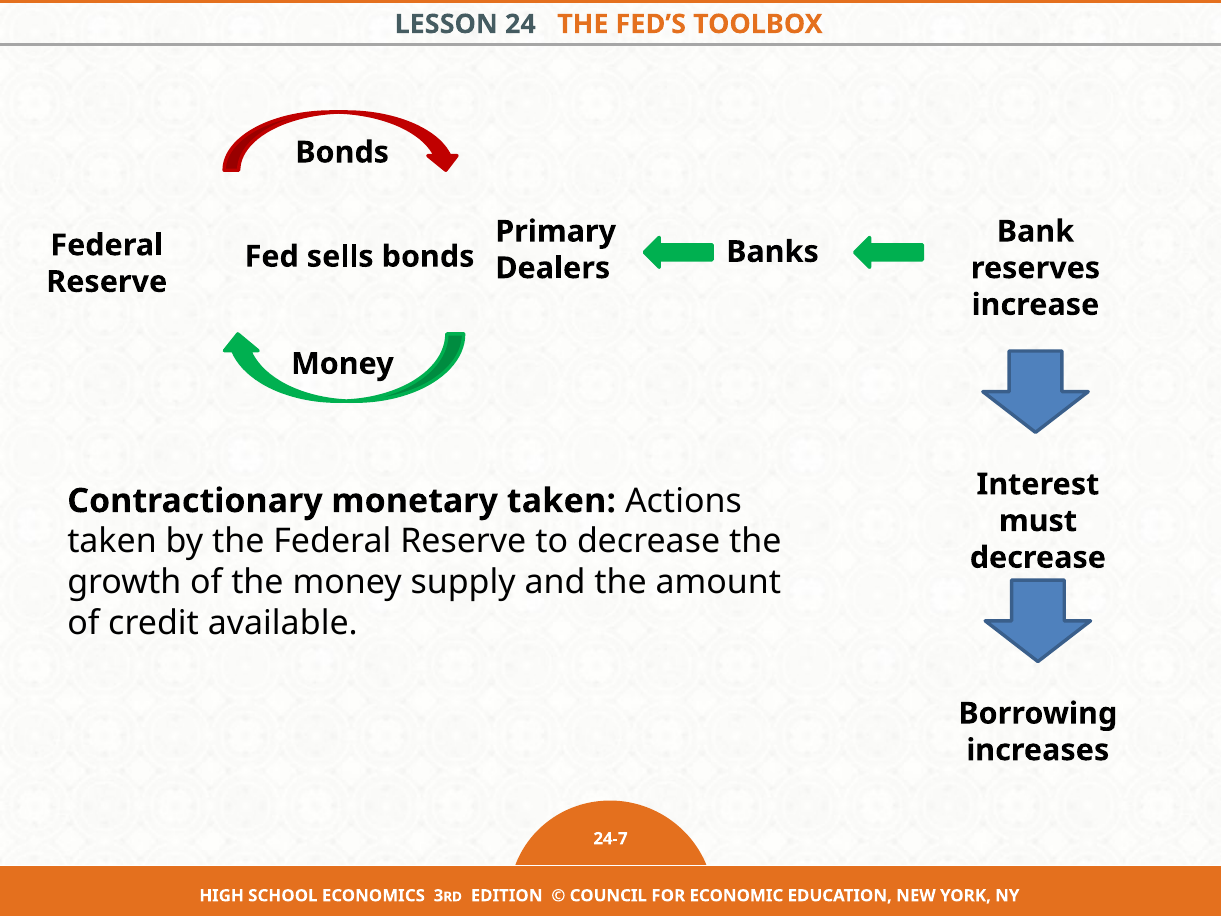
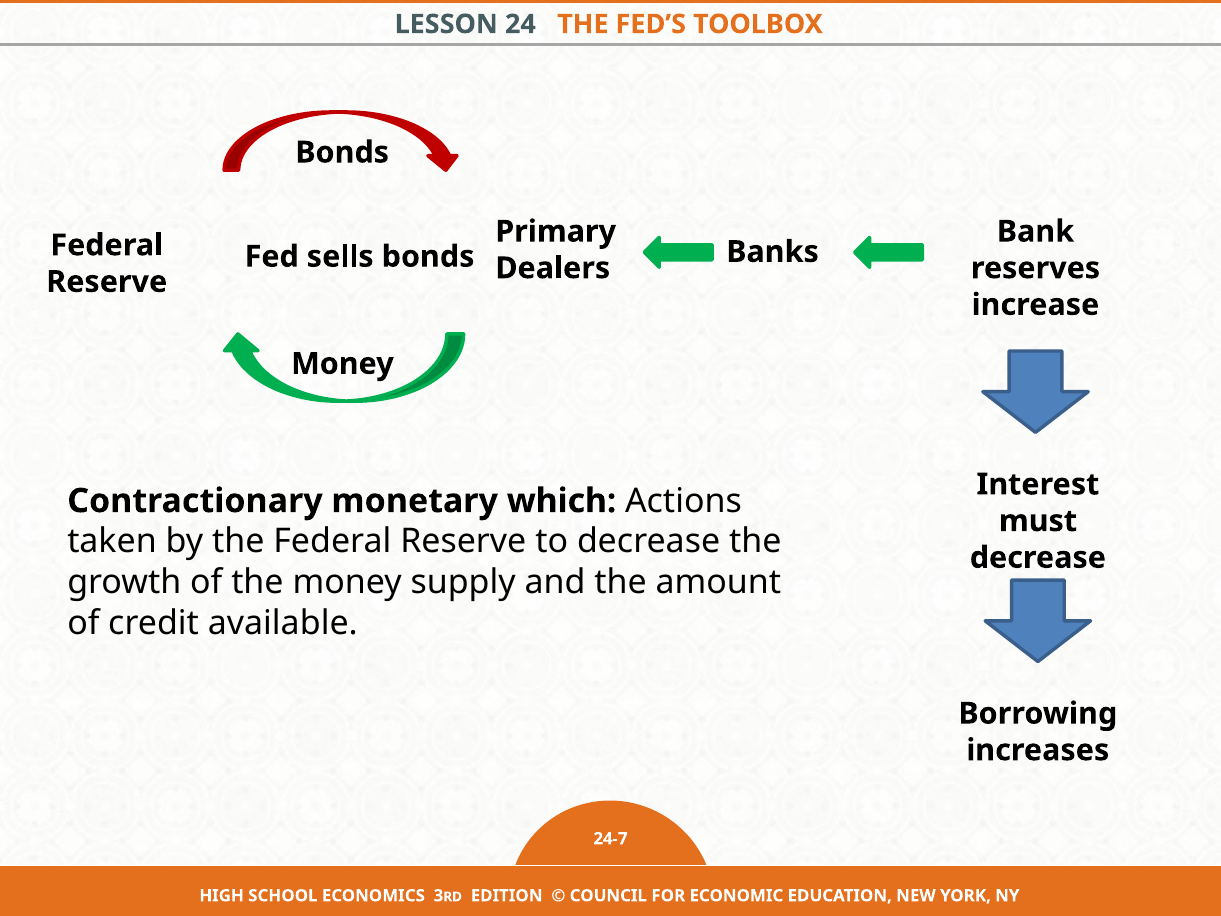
monetary taken: taken -> which
